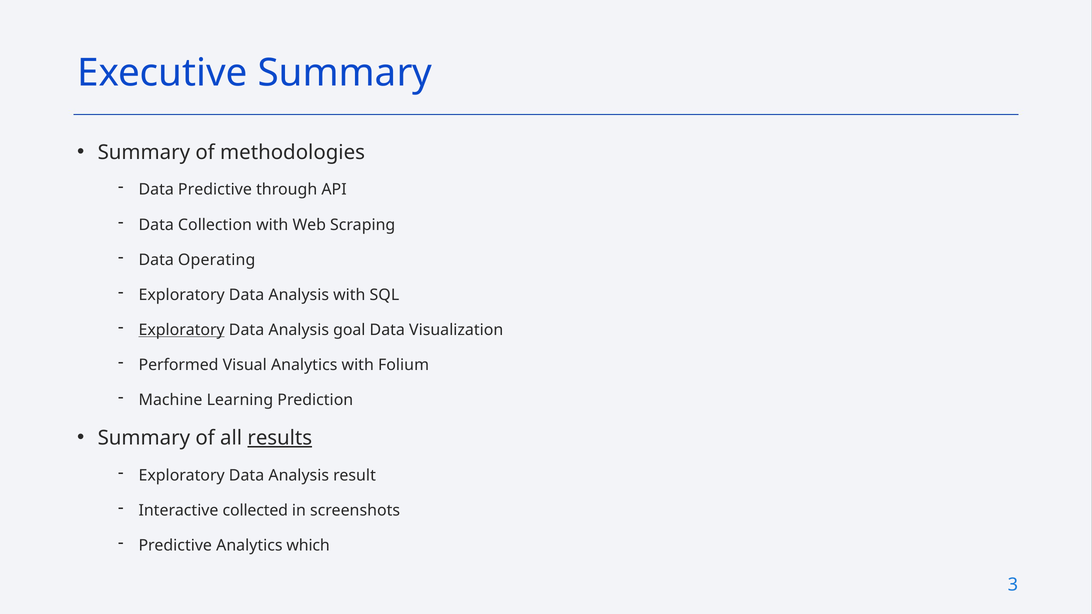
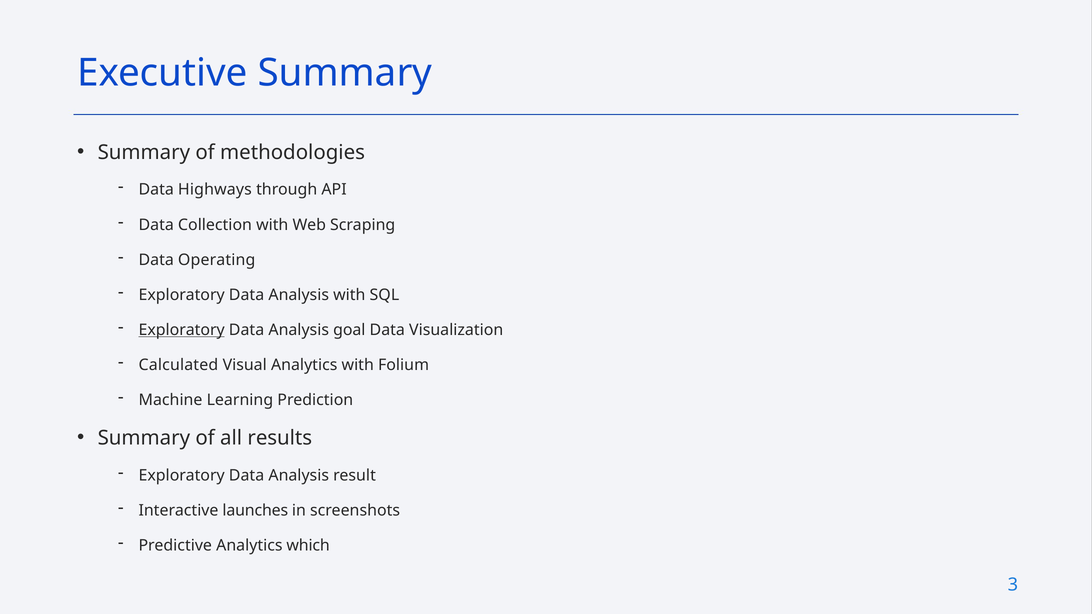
Data Predictive: Predictive -> Highways
Performed: Performed -> Calculated
results underline: present -> none
collected: collected -> launches
